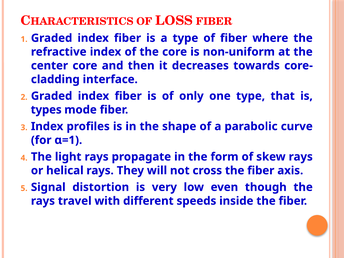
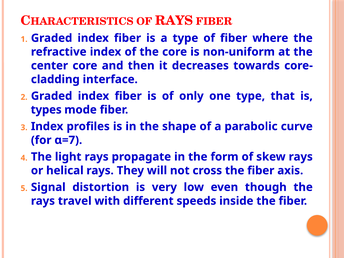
OF LOSS: LOSS -> RAYS
α=1: α=1 -> α=7
